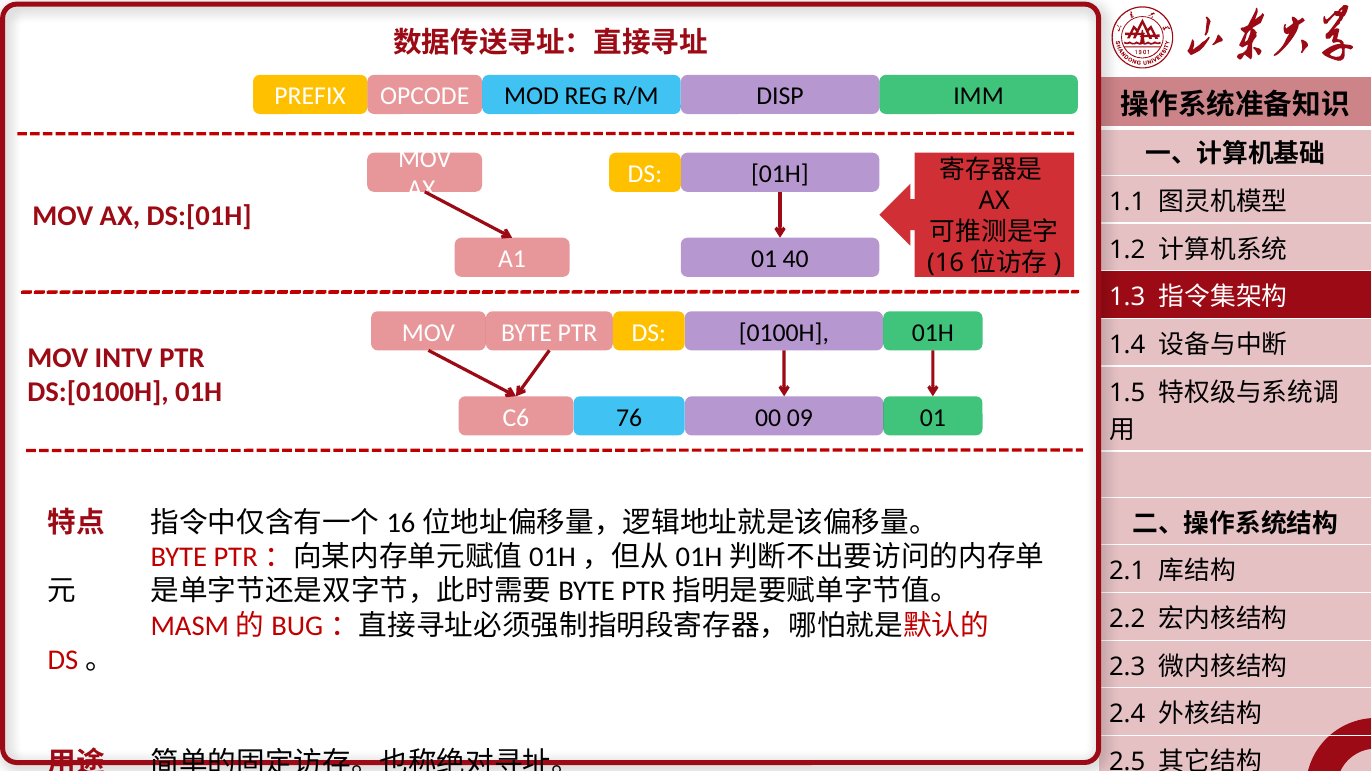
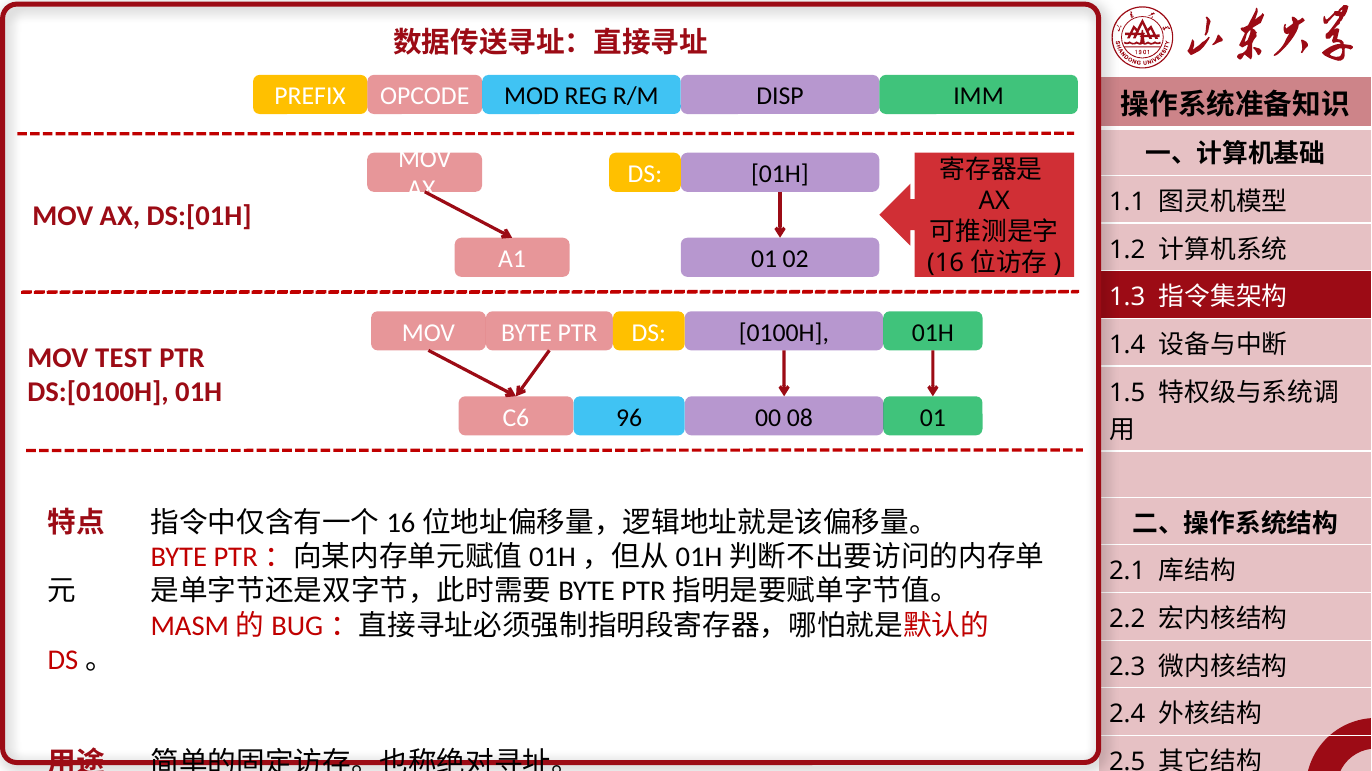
40: 40 -> 02
INTV: INTV -> TEST
76: 76 -> 96
09: 09 -> 08
